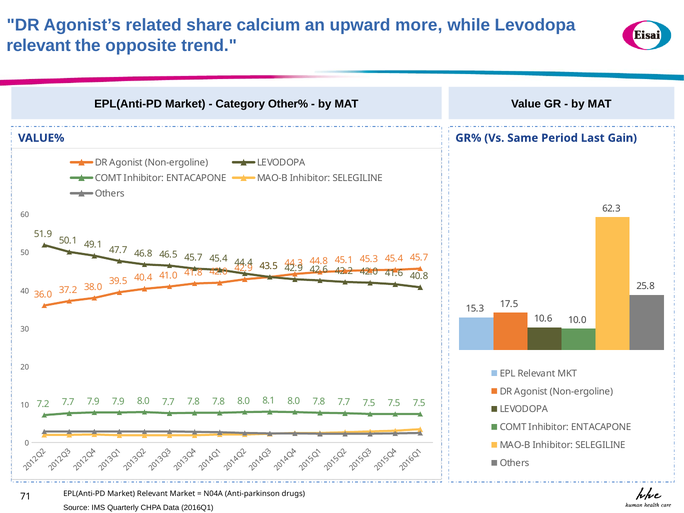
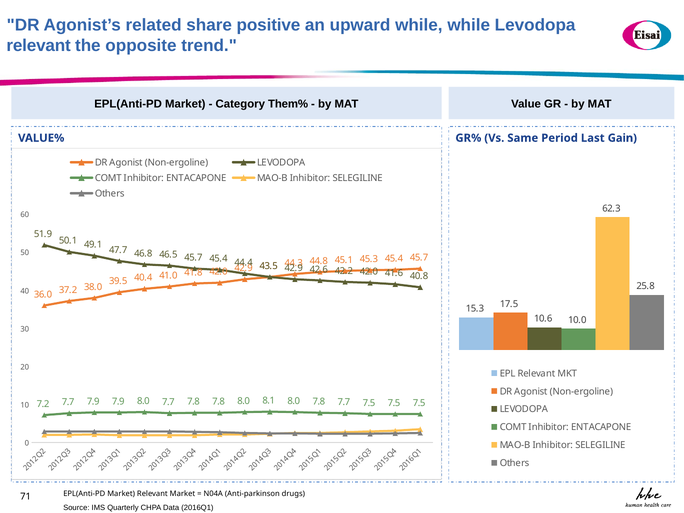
calcium: calcium -> positive
upward more: more -> while
Other%: Other% -> Them%
